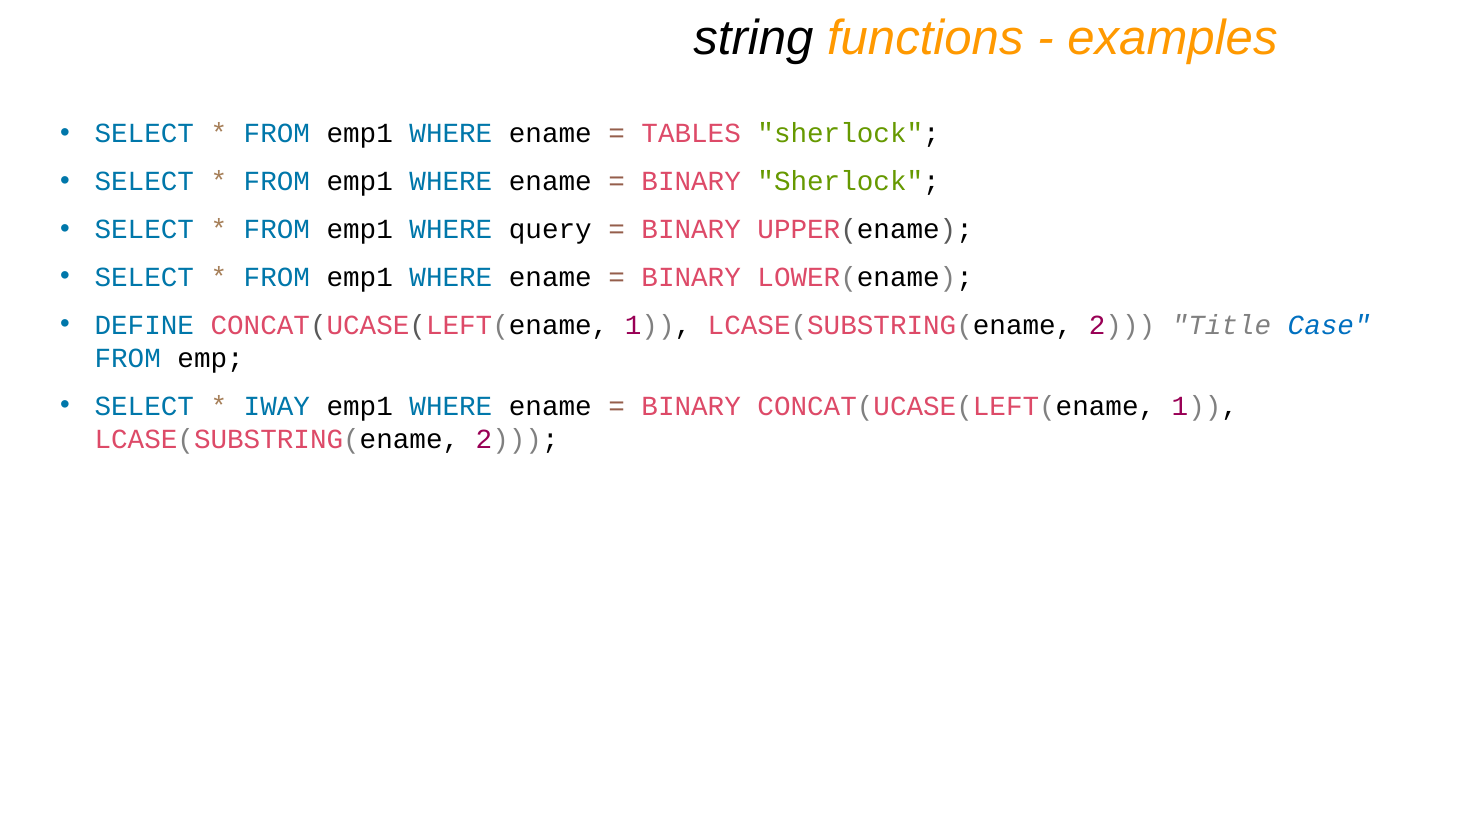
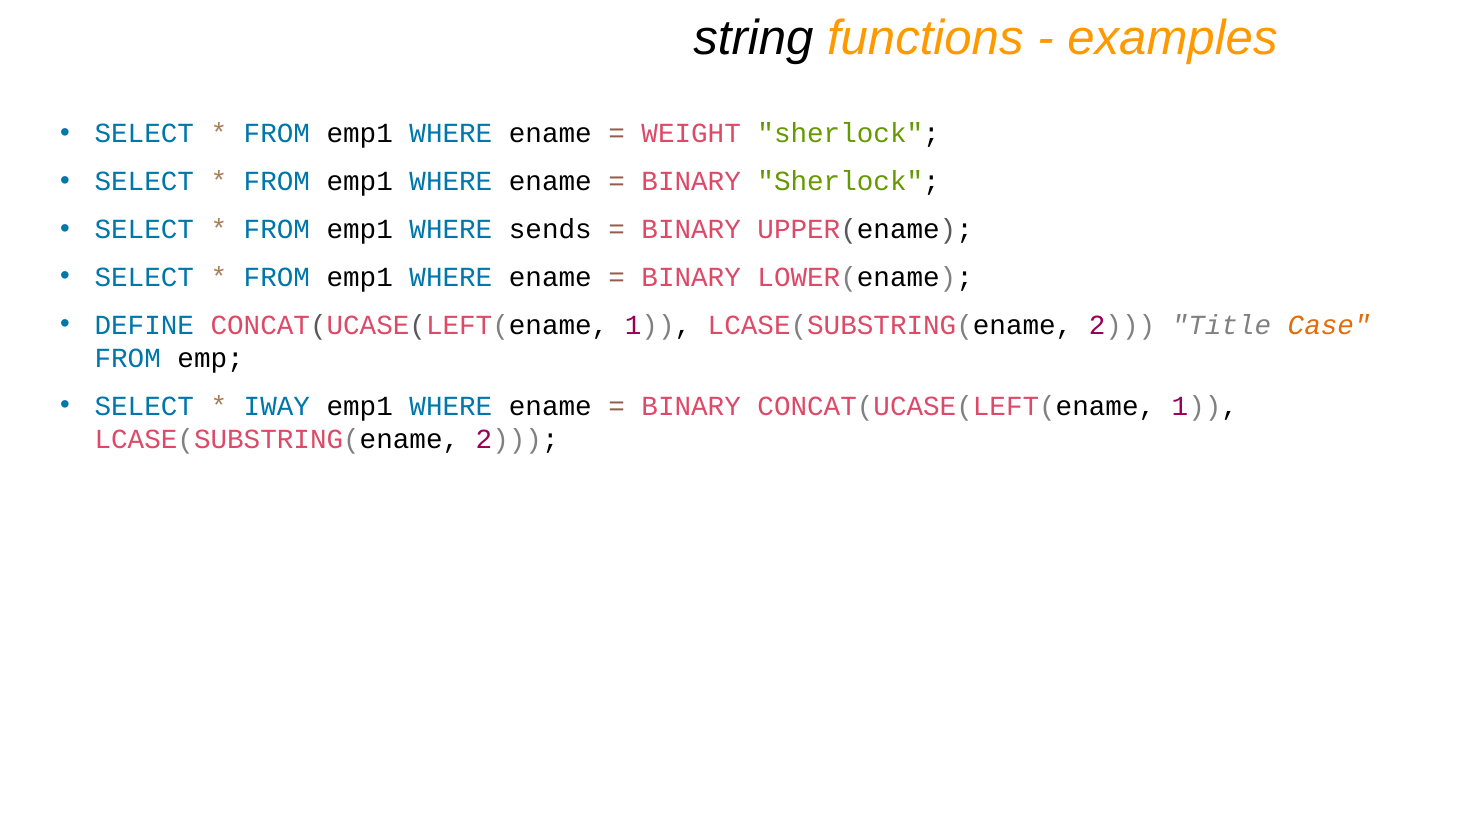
TABLES: TABLES -> WEIGHT
query: query -> sends
Case colour: blue -> orange
